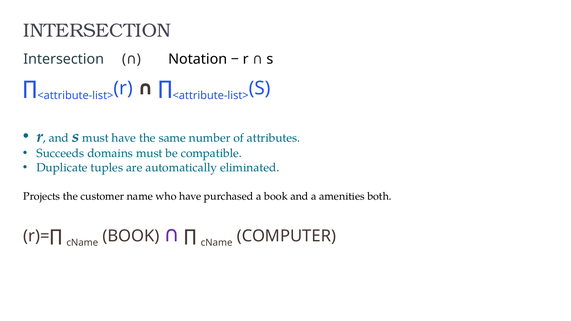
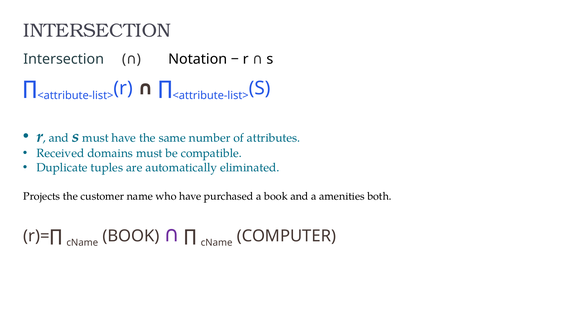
Succeeds: Succeeds -> Received
